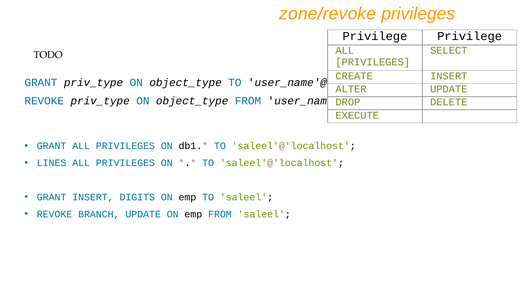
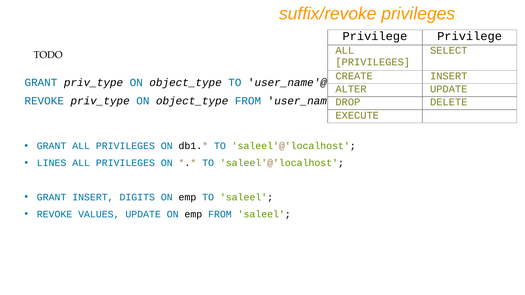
zone/revoke: zone/revoke -> suffix/revoke
BRANCH: BRANCH -> VALUES
